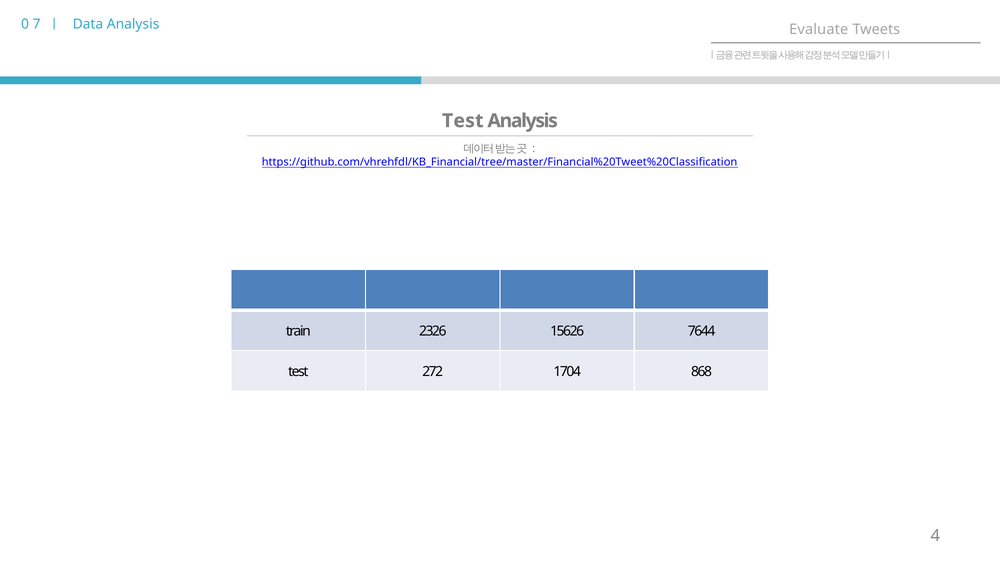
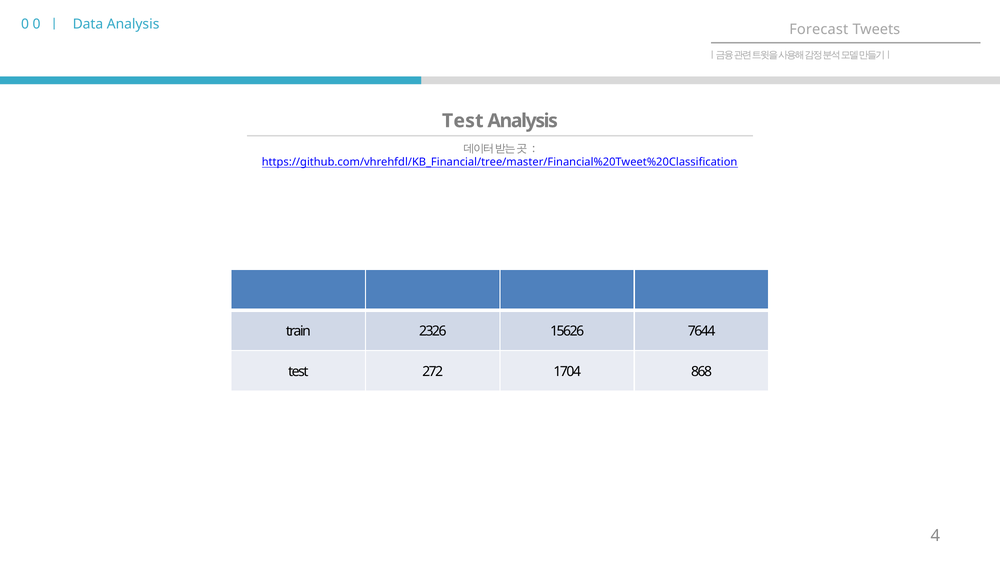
0 7: 7 -> 0
Evaluate: Evaluate -> Forecast
